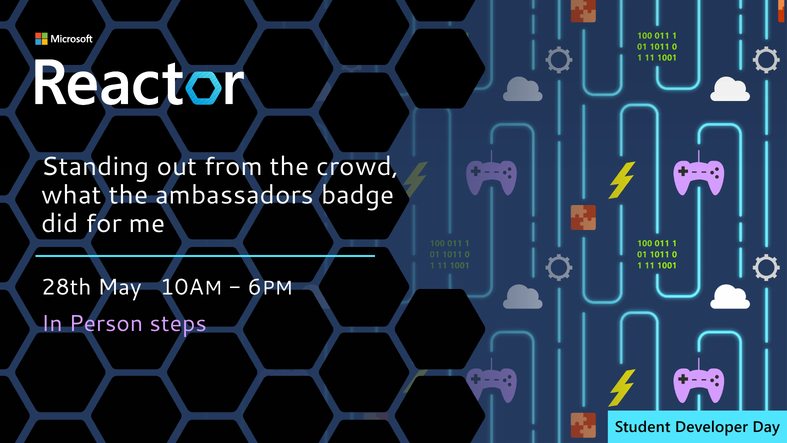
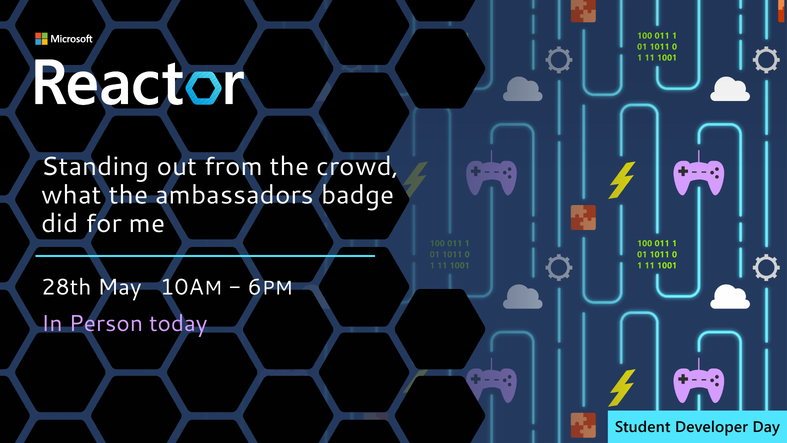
steps: steps -> today
